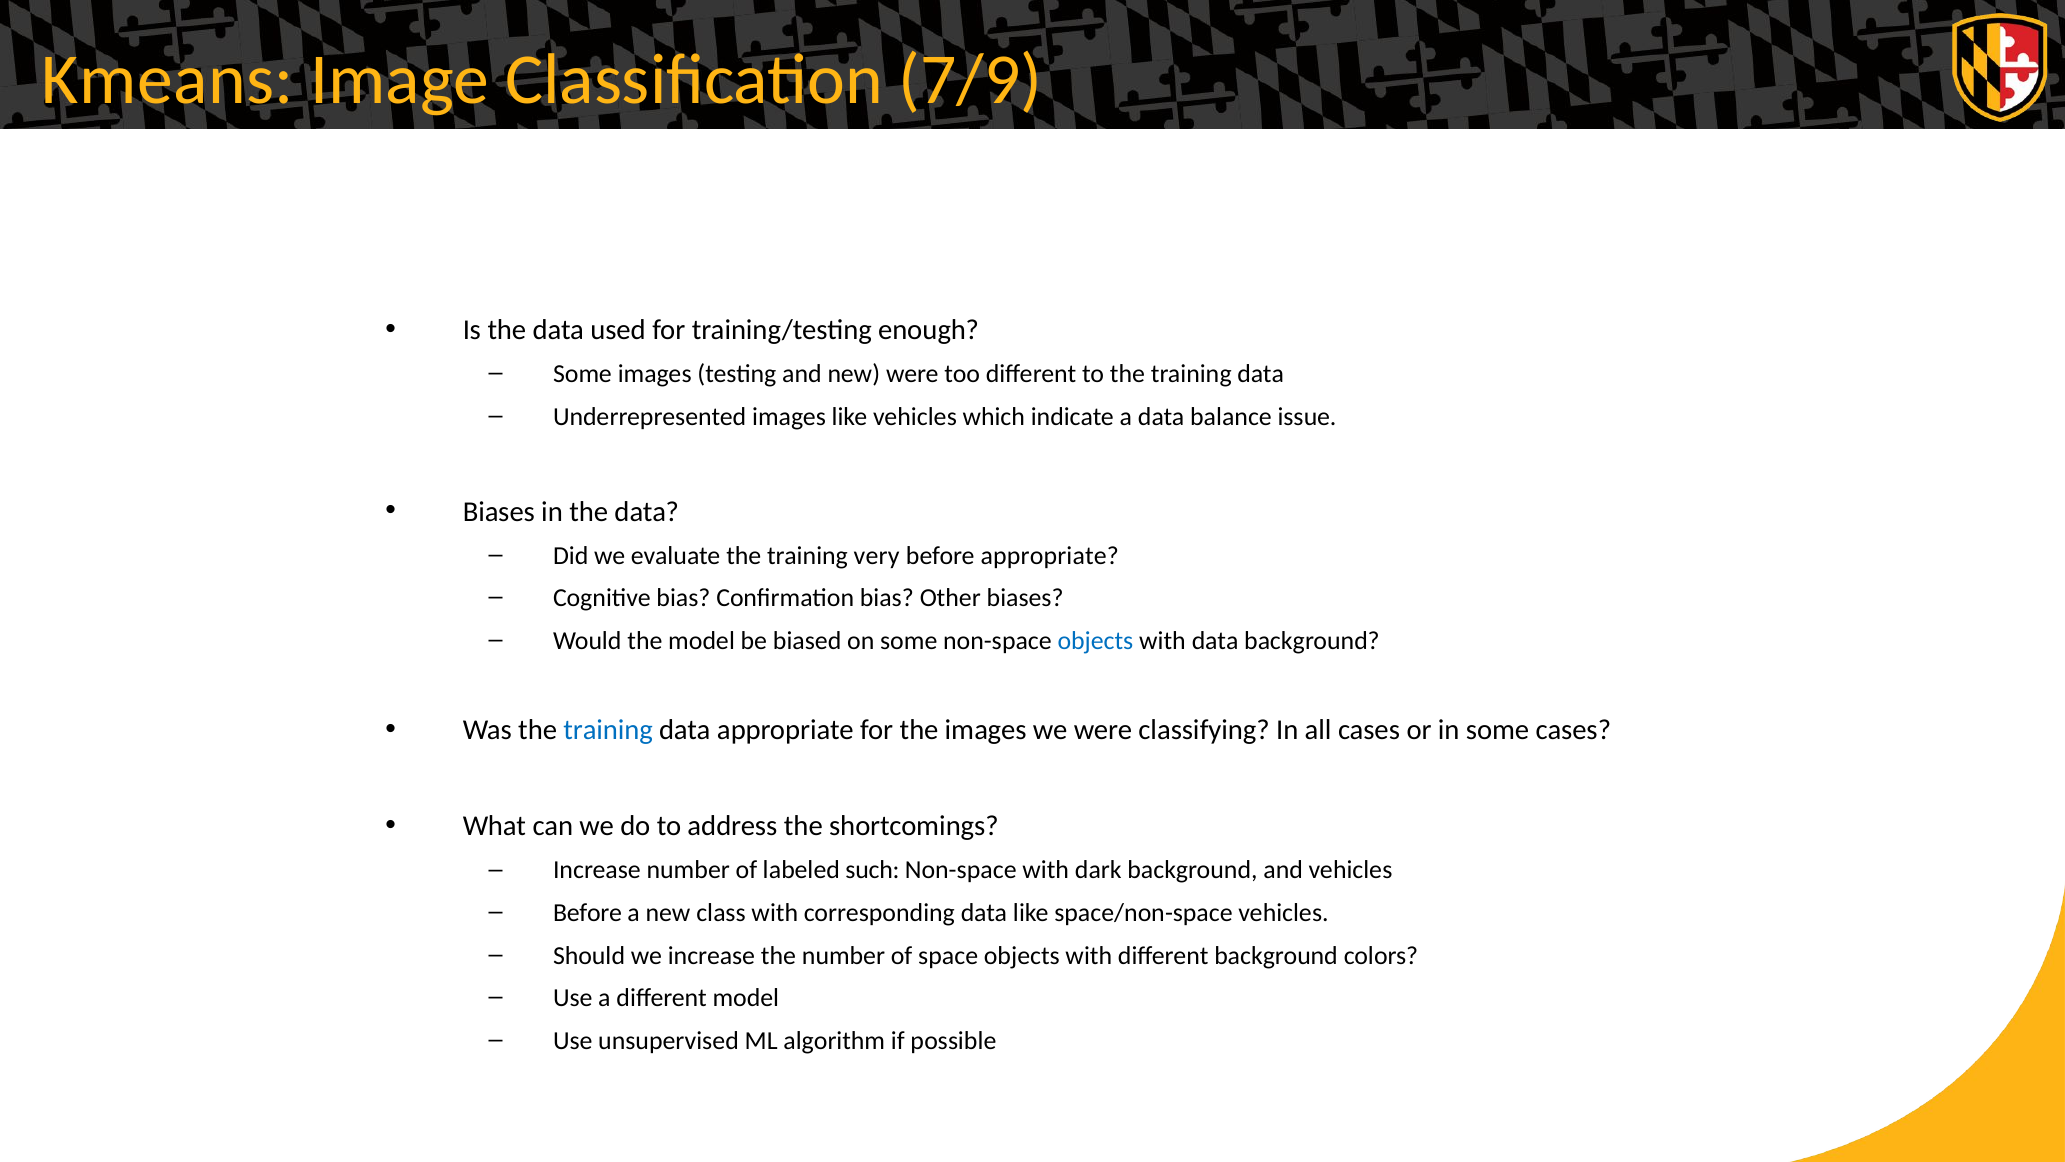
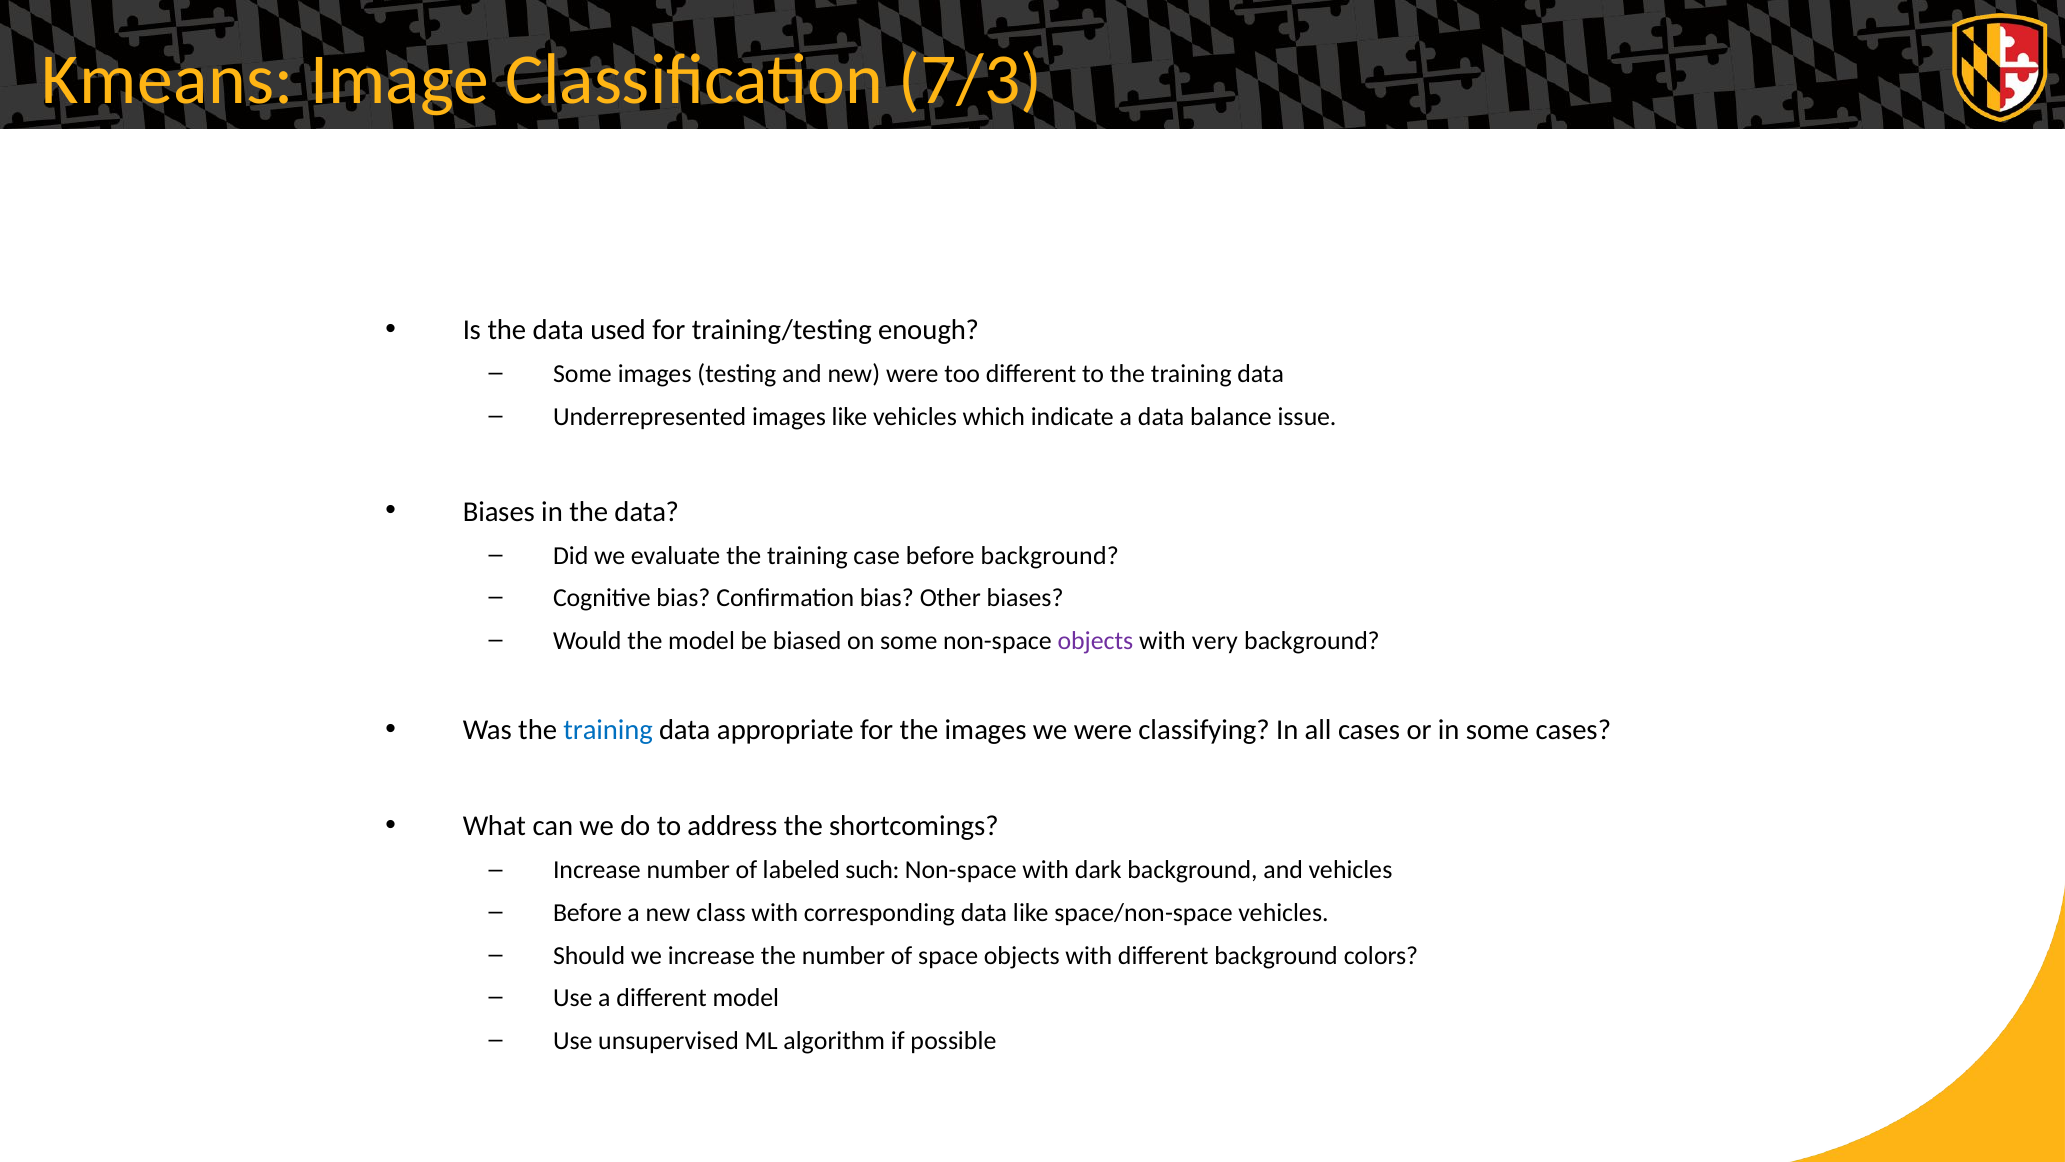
7/9: 7/9 -> 7/3
very: very -> case
before appropriate: appropriate -> background
objects at (1095, 640) colour: blue -> purple
with data: data -> very
